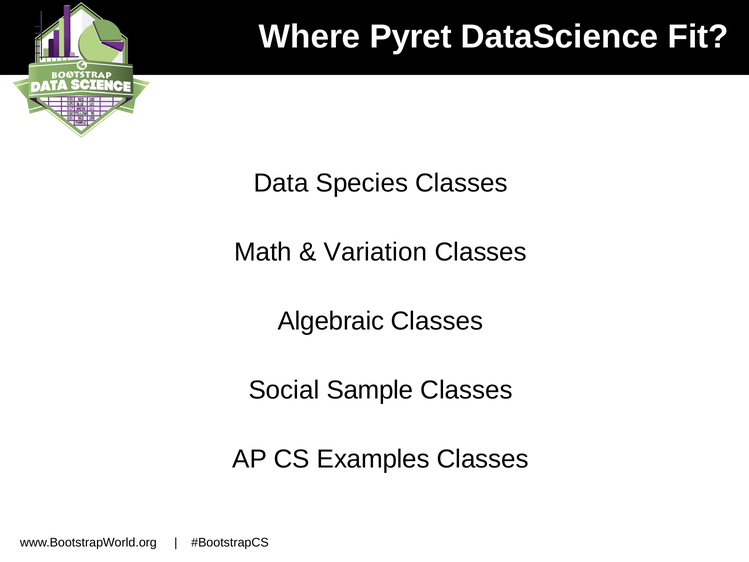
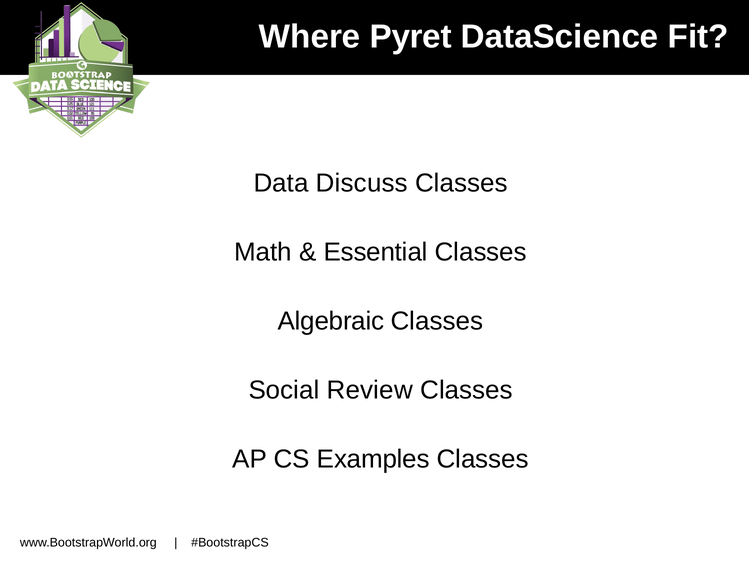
Species: Species -> Discuss
Variation: Variation -> Essential
Sample: Sample -> Review
